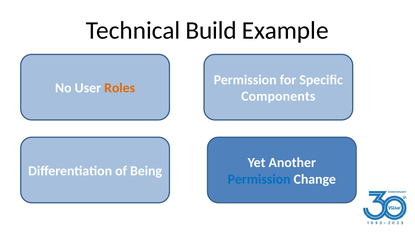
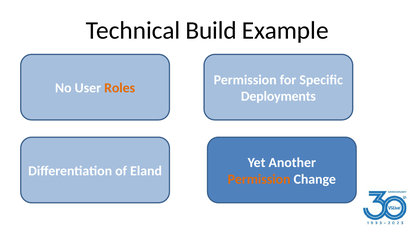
Components: Components -> Deployments
Being: Being -> Eland
Permission at (259, 180) colour: blue -> orange
